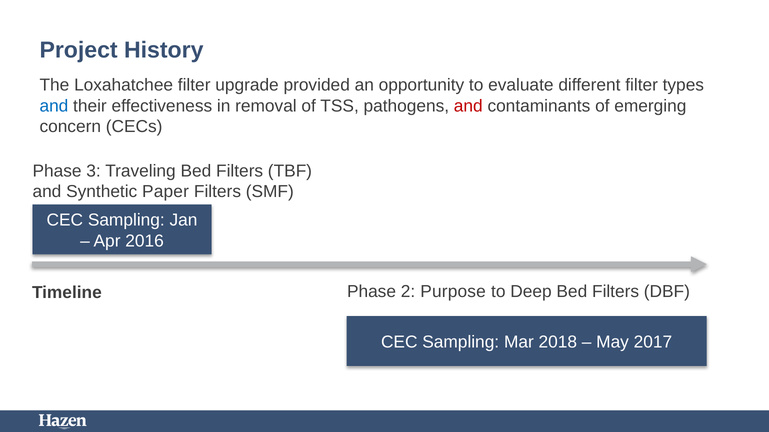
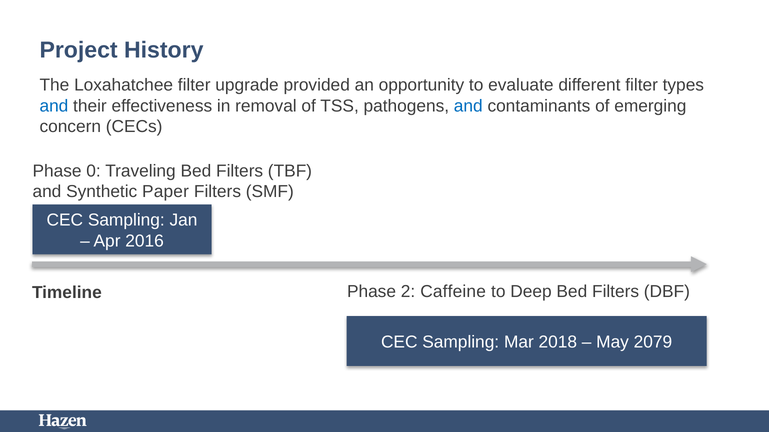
and at (468, 106) colour: red -> blue
3: 3 -> 0
Purpose: Purpose -> Caffeine
2017: 2017 -> 2079
